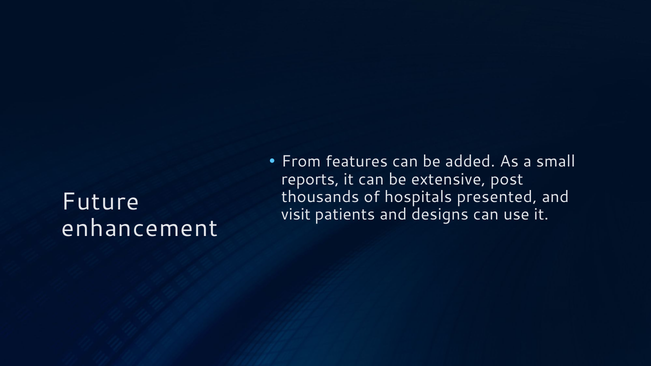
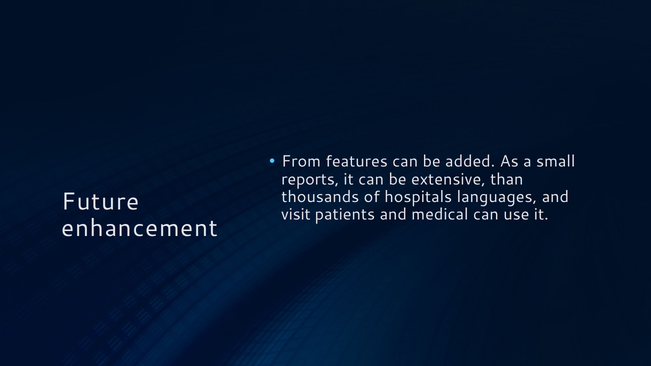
post: post -> than
presented: presented -> languages
designs: designs -> medical
